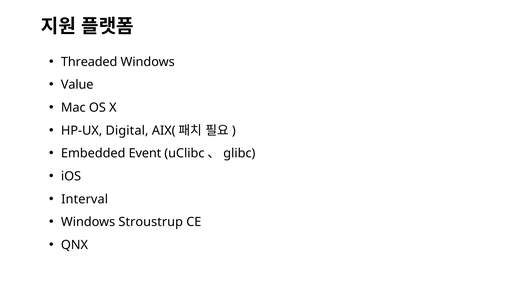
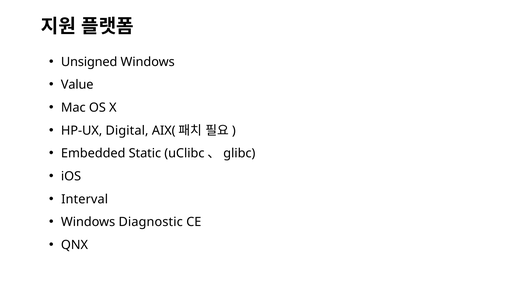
Threaded: Threaded -> Unsigned
Event: Event -> Static
Stroustrup: Stroustrup -> Diagnostic
